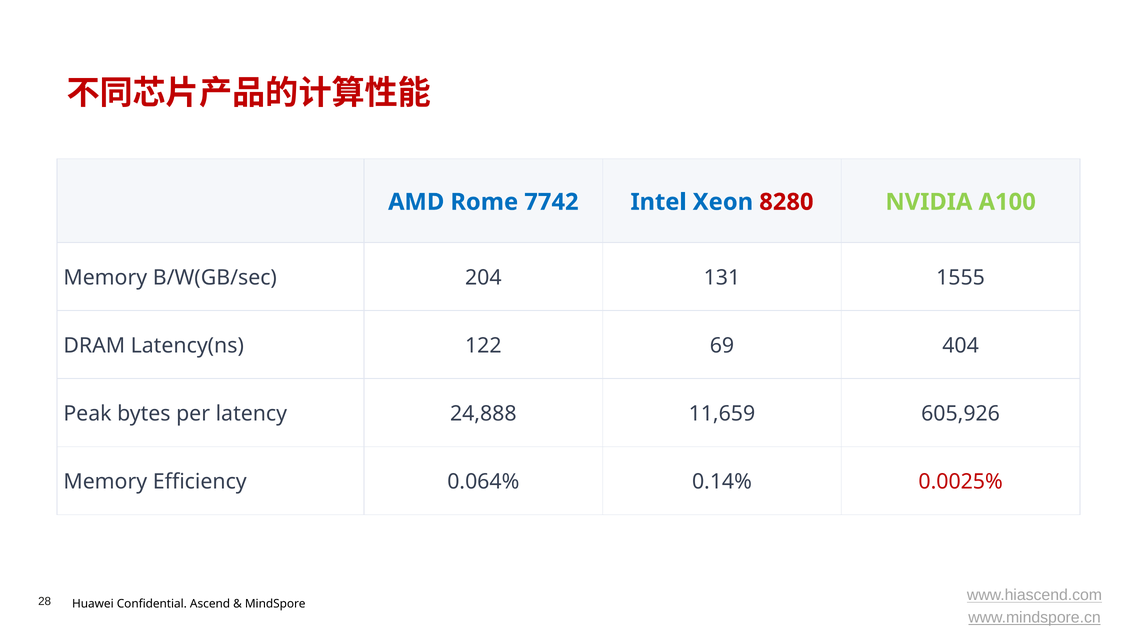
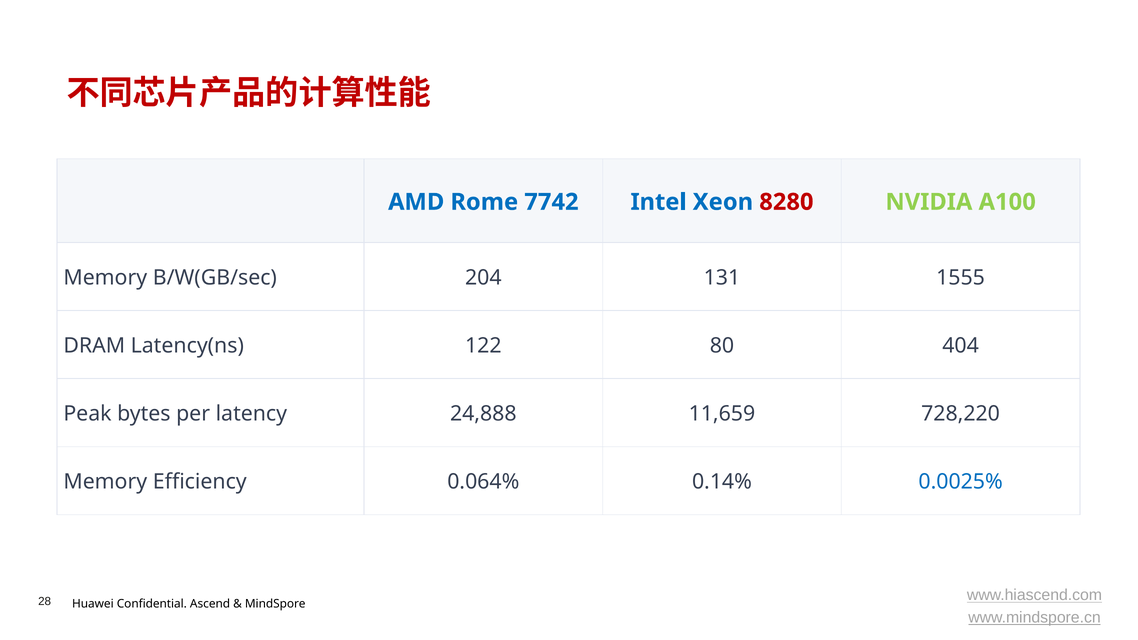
69: 69 -> 80
605,926: 605,926 -> 728,220
0.0025% colour: red -> blue
